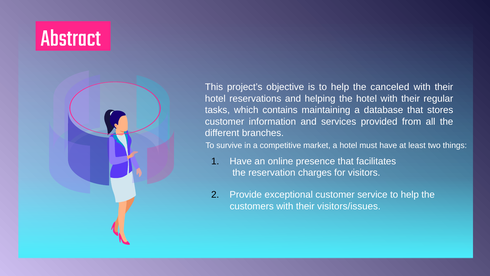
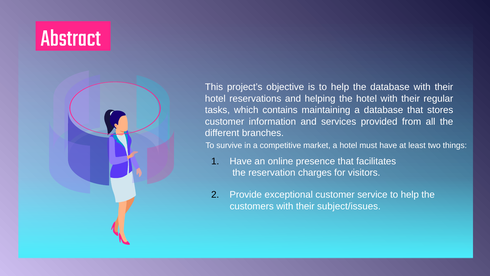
the canceled: canceled -> database
visitors/issues: visitors/issues -> subject/issues
